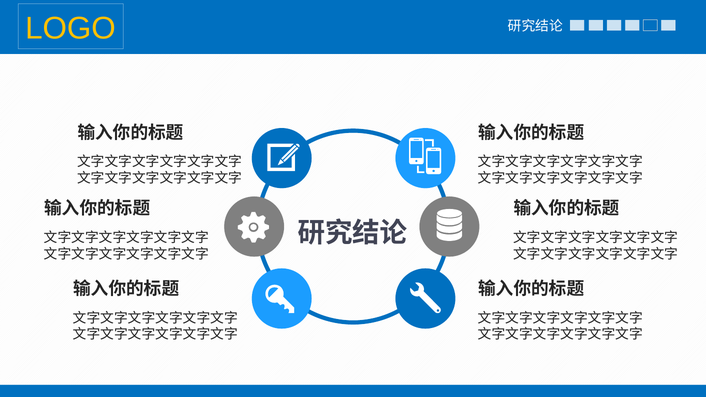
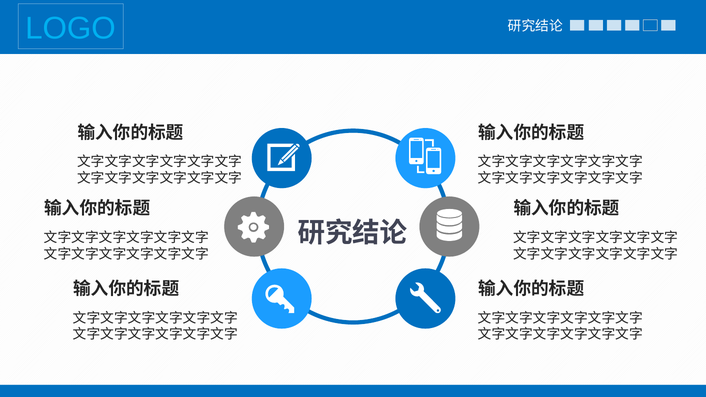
LOGO colour: yellow -> light blue
